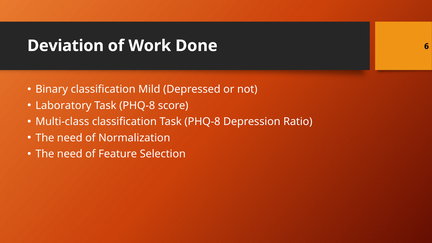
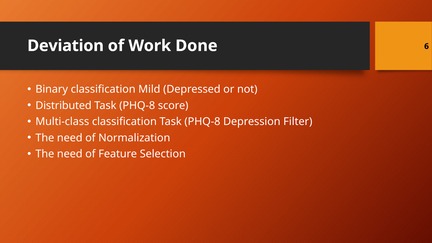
Laboratory: Laboratory -> Distributed
Ratio: Ratio -> Filter
